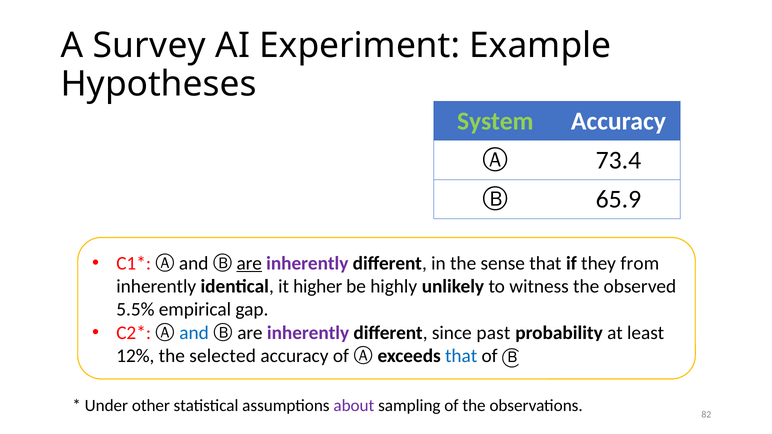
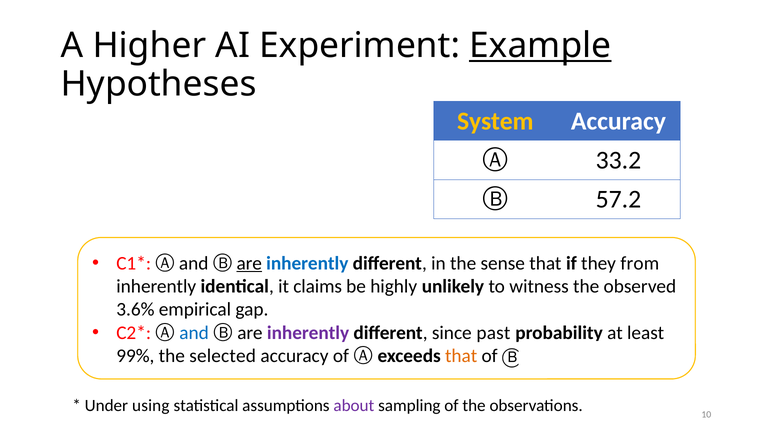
Survey: Survey -> Higher
Example underline: none -> present
System colour: light green -> yellow
73.4: 73.4 -> 33.2
65.9: 65.9 -> 57.2
inherently at (307, 263) colour: purple -> blue
higher: higher -> claims
5.5%: 5.5% -> 3.6%
12%: 12% -> 99%
that at (461, 356) colour: blue -> orange
other: other -> using
82: 82 -> 10
